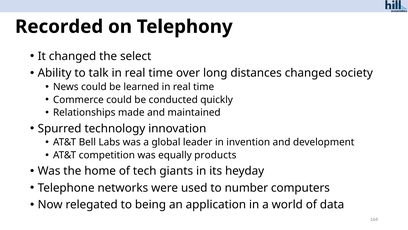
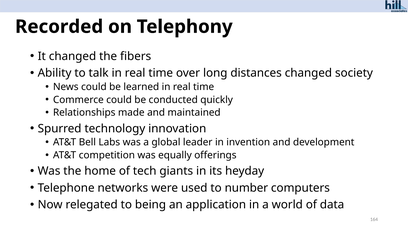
select: select -> fibers
products: products -> offerings
